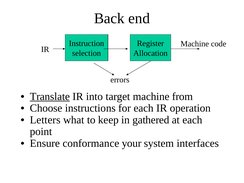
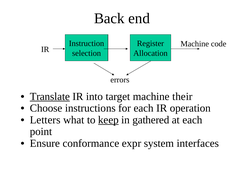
from: from -> their
keep underline: none -> present
your: your -> expr
